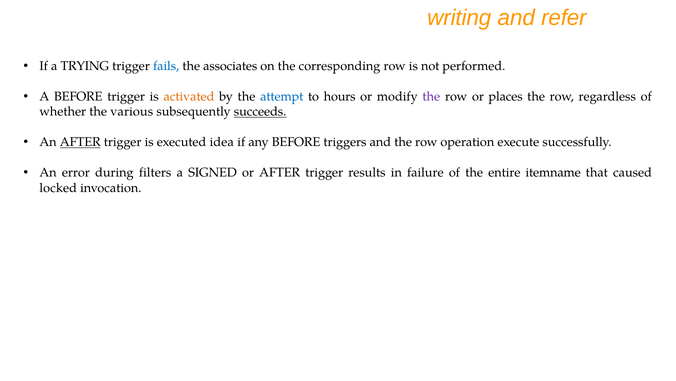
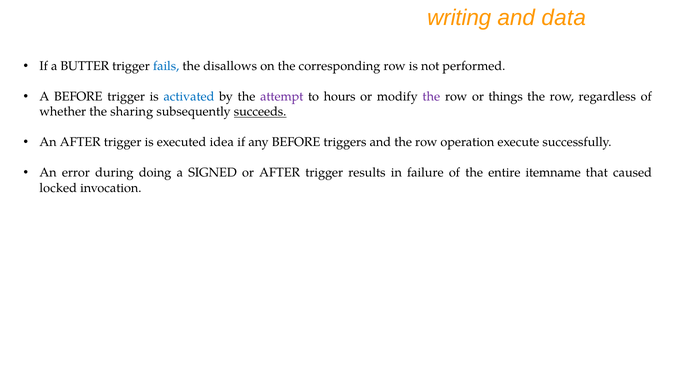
refer: refer -> data
TRYING: TRYING -> BUTTER
associates: associates -> disallows
activated colour: orange -> blue
attempt colour: blue -> purple
places: places -> things
various: various -> sharing
AFTER at (80, 142) underline: present -> none
filters: filters -> doing
